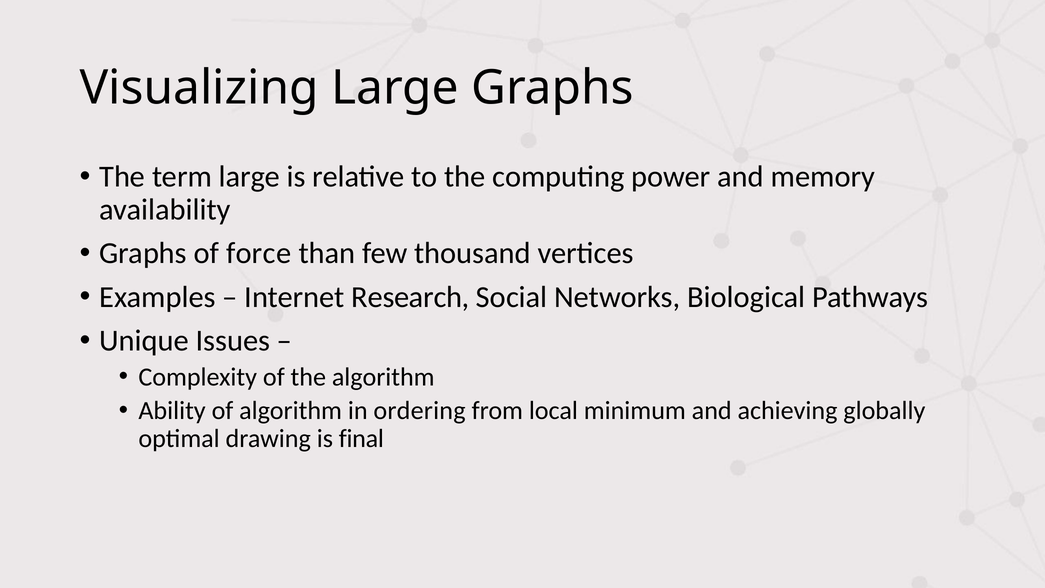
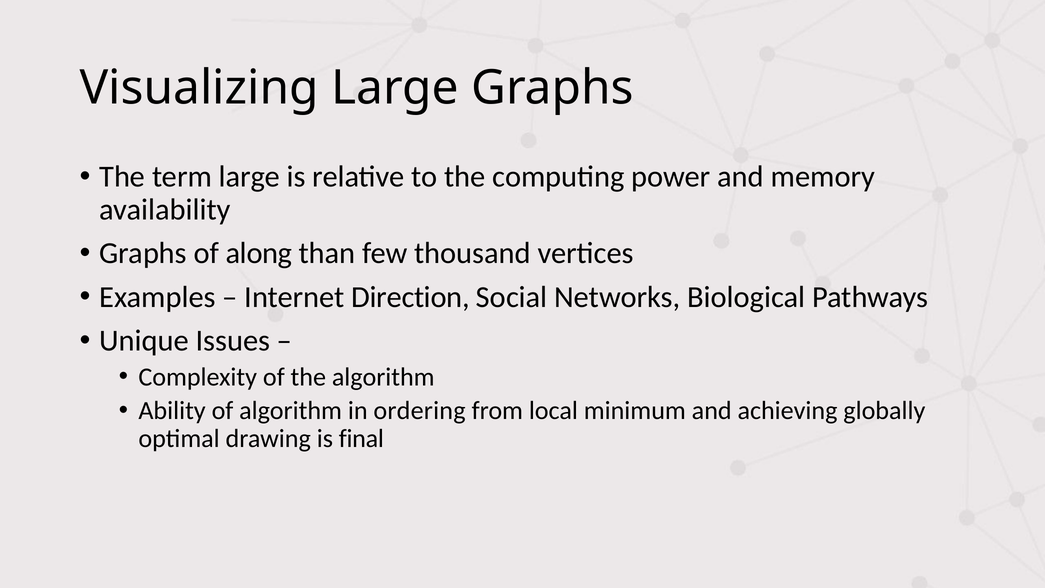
force: force -> along
Research: Research -> Direction
